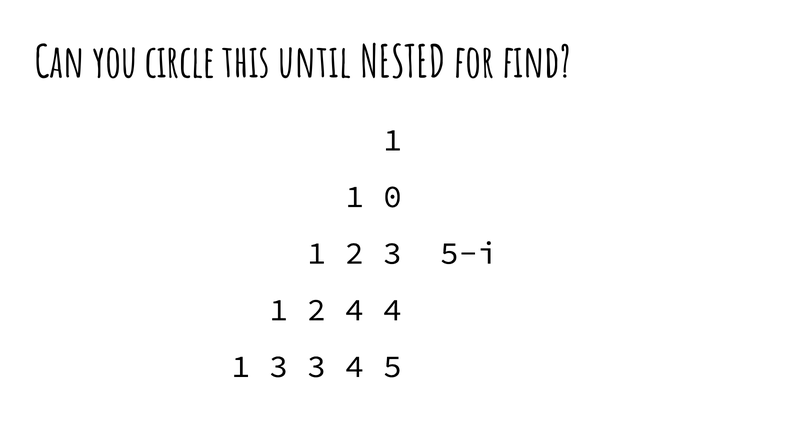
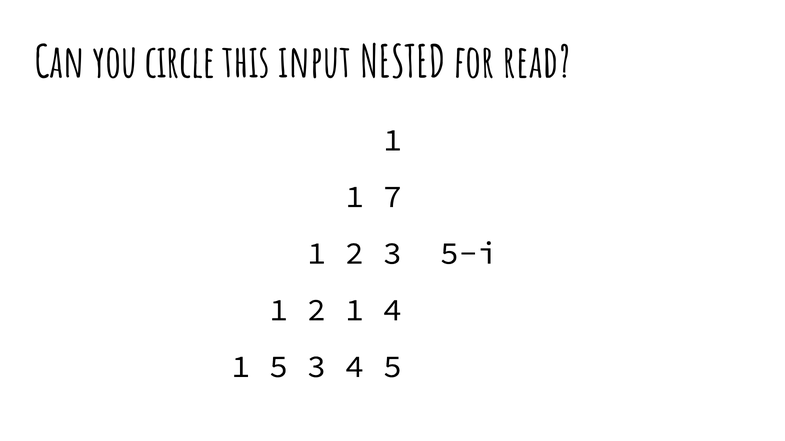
until: until -> input
find: find -> read
0: 0 -> 7
2 4: 4 -> 1
1 3: 3 -> 5
